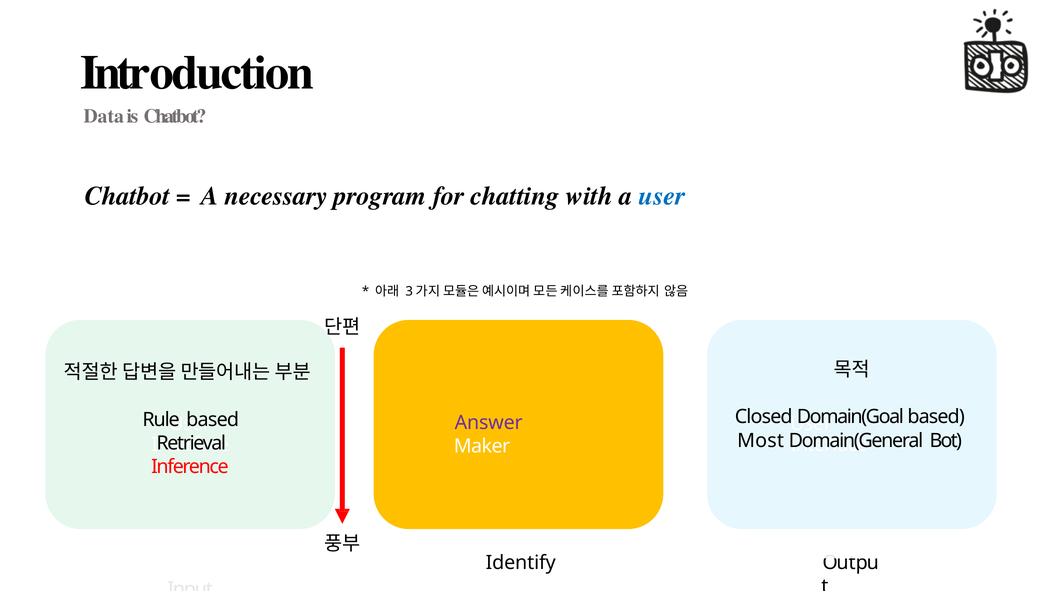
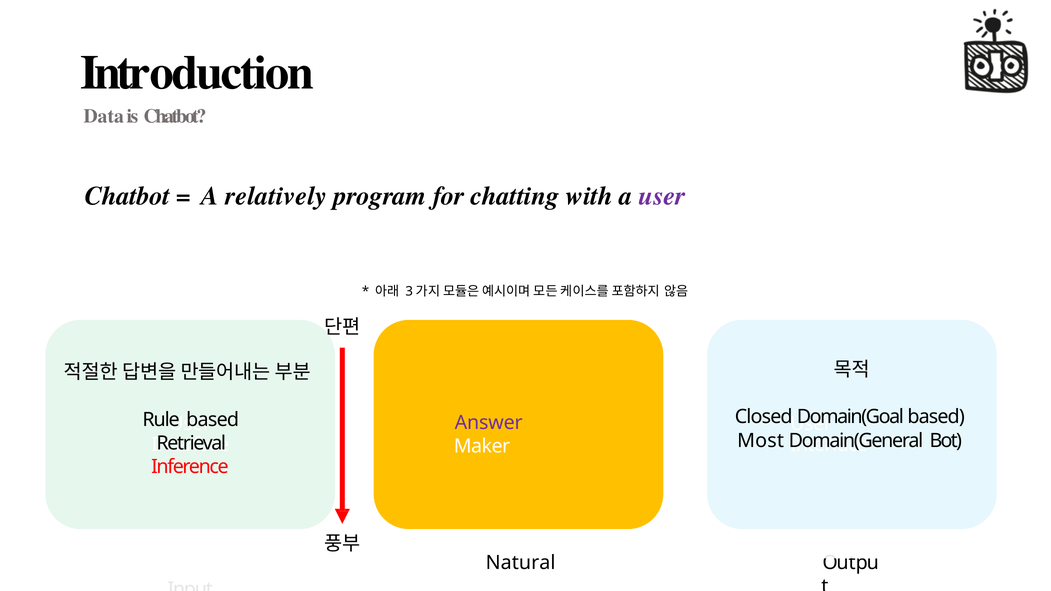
necessary: necessary -> relatively
user at (662, 196) colour: blue -> purple
Identify: Identify -> Natural
